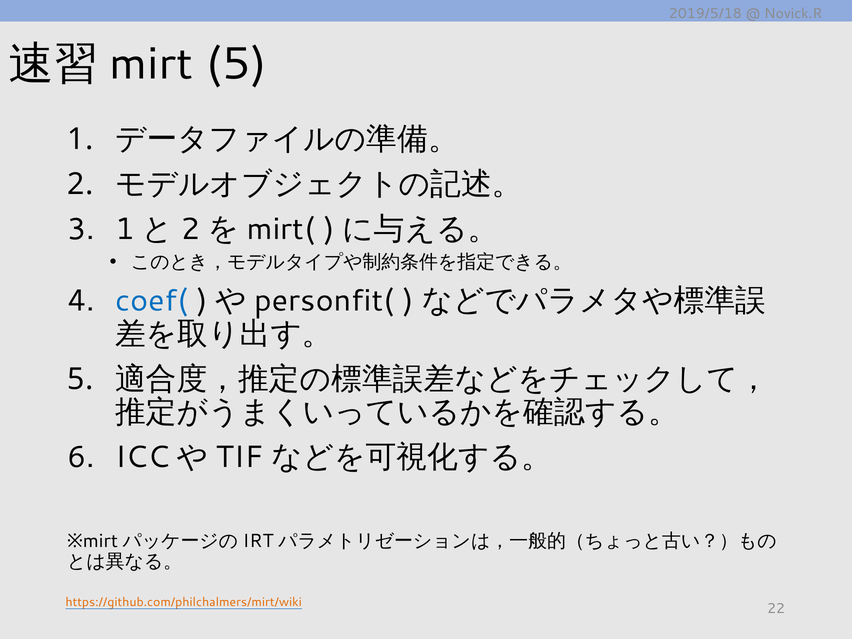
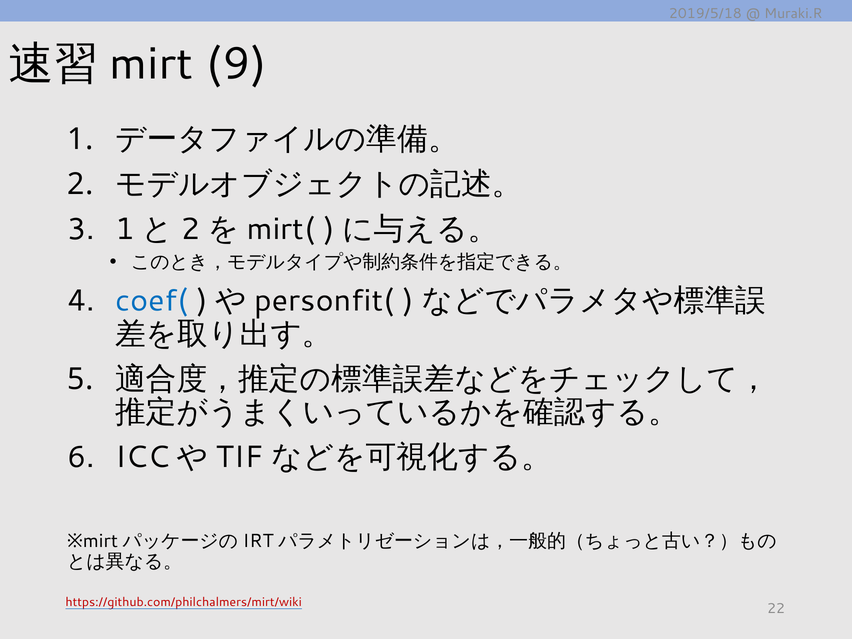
Novick.R: Novick.R -> Muraki.R
5 at (236, 64): 5 -> 9
https://github.com/philchalmers/mirt/wiki colour: orange -> red
